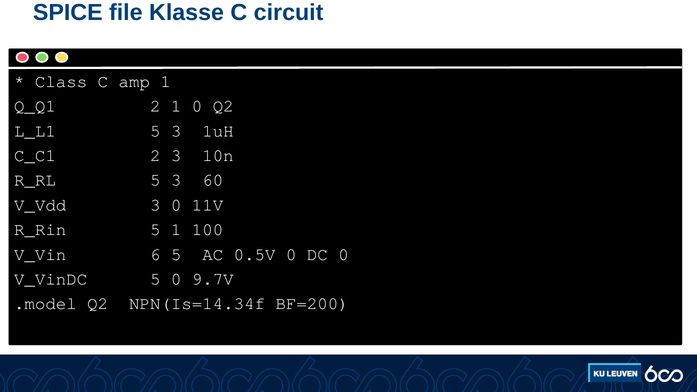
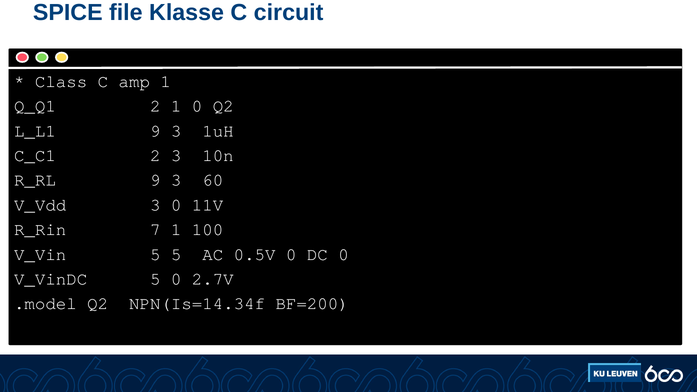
L_L1 5: 5 -> 9
R_RL 5: 5 -> 9
R_Rin 5: 5 -> 7
V_Vin 6: 6 -> 5
9.7V: 9.7V -> 2.7V
